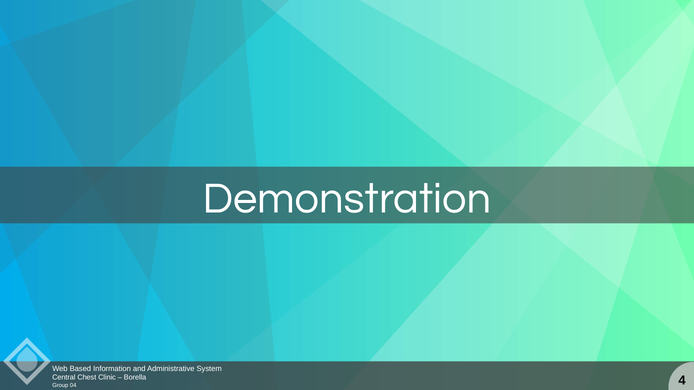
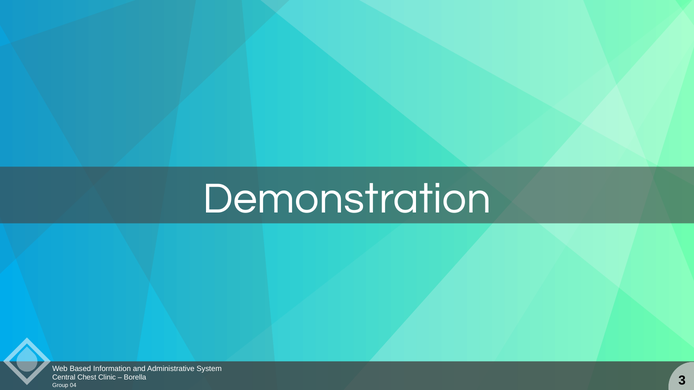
4: 4 -> 3
